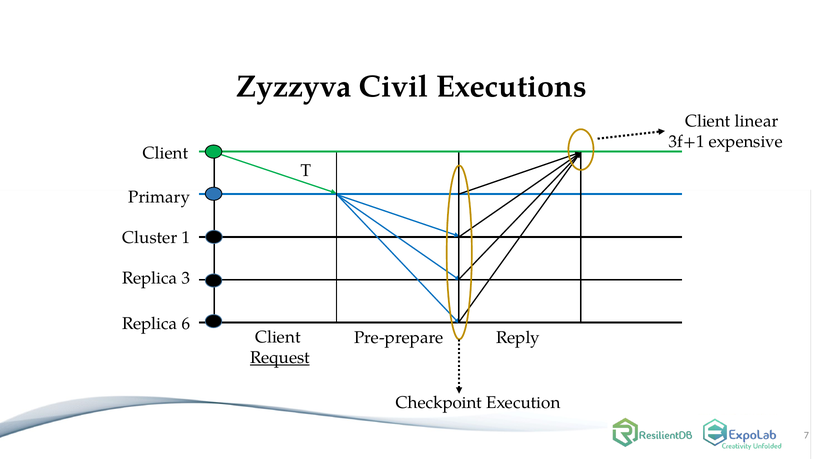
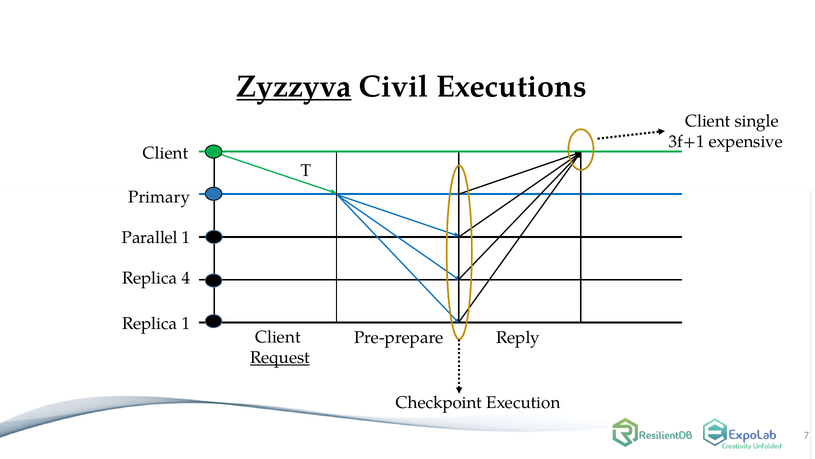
Zyzzyva underline: none -> present
linear: linear -> single
Cluster: Cluster -> Parallel
3: 3 -> 4
Replica 6: 6 -> 1
